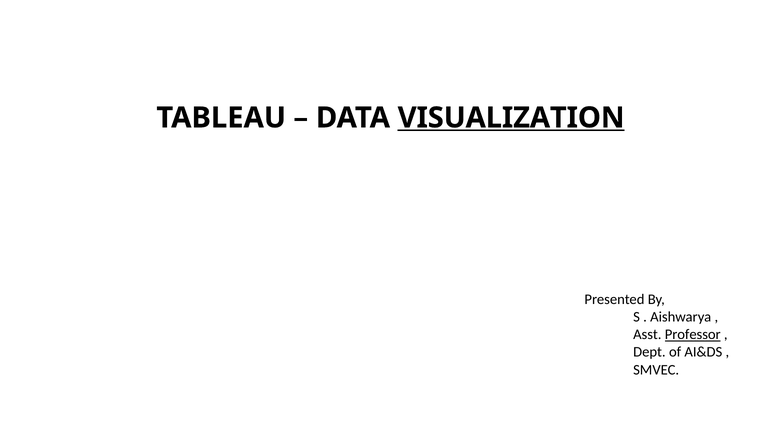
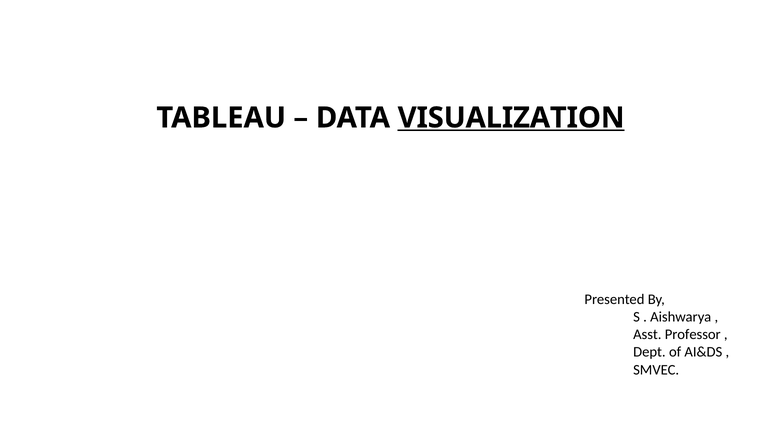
Professor underline: present -> none
